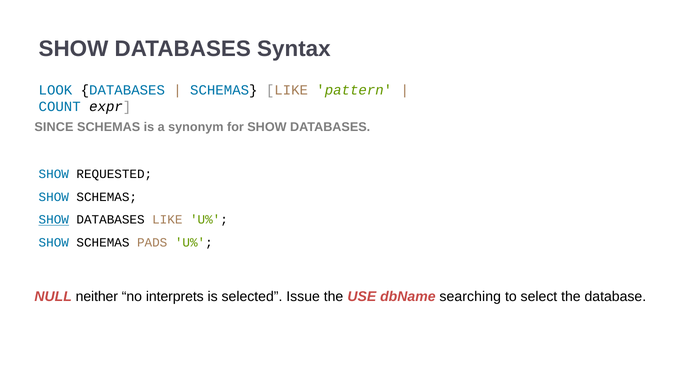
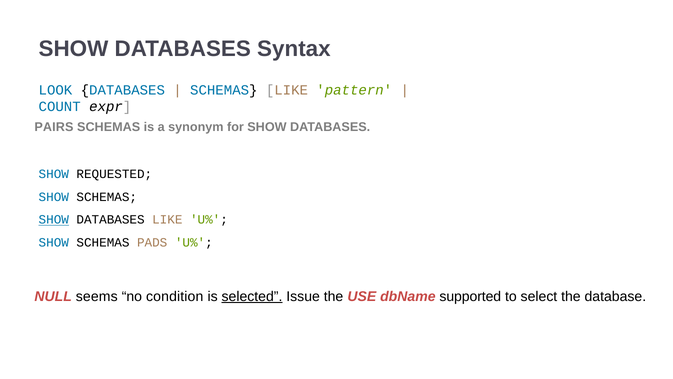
SINCE: SINCE -> PAIRS
neither: neither -> seems
interprets: interprets -> condition
selected underline: none -> present
searching: searching -> supported
